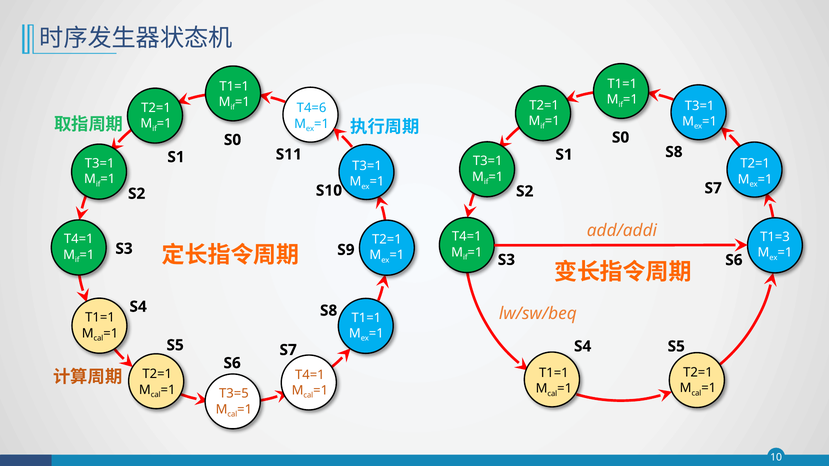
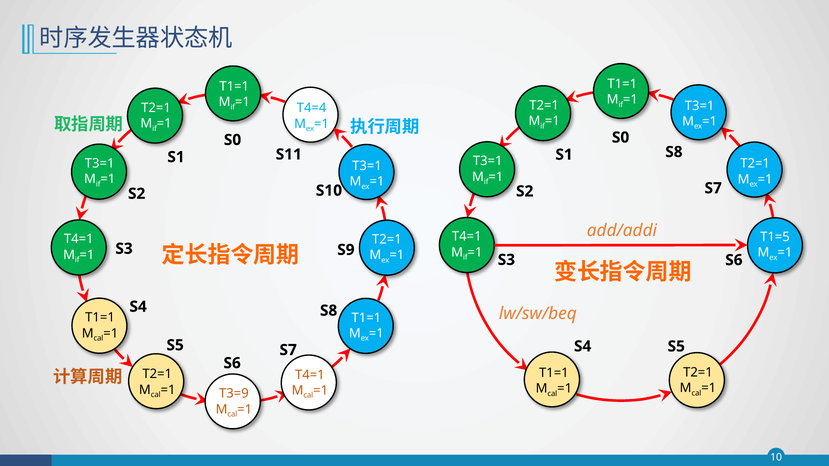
T4=6: T4=6 -> T4=4
T1=3: T1=3 -> T1=5
T3=5: T3=5 -> T3=9
